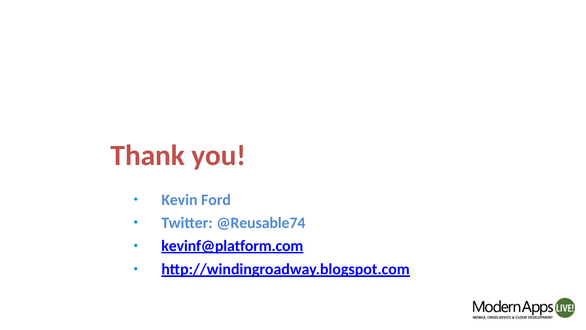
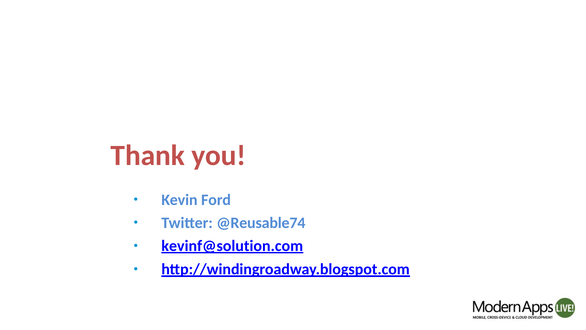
kevinf@platform.com: kevinf@platform.com -> kevinf@solution.com
